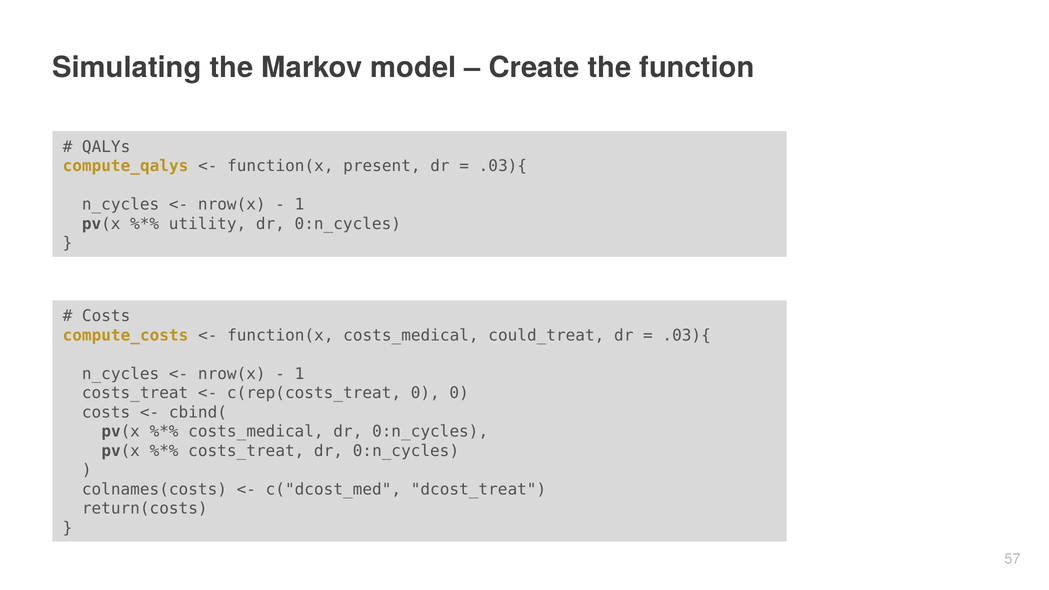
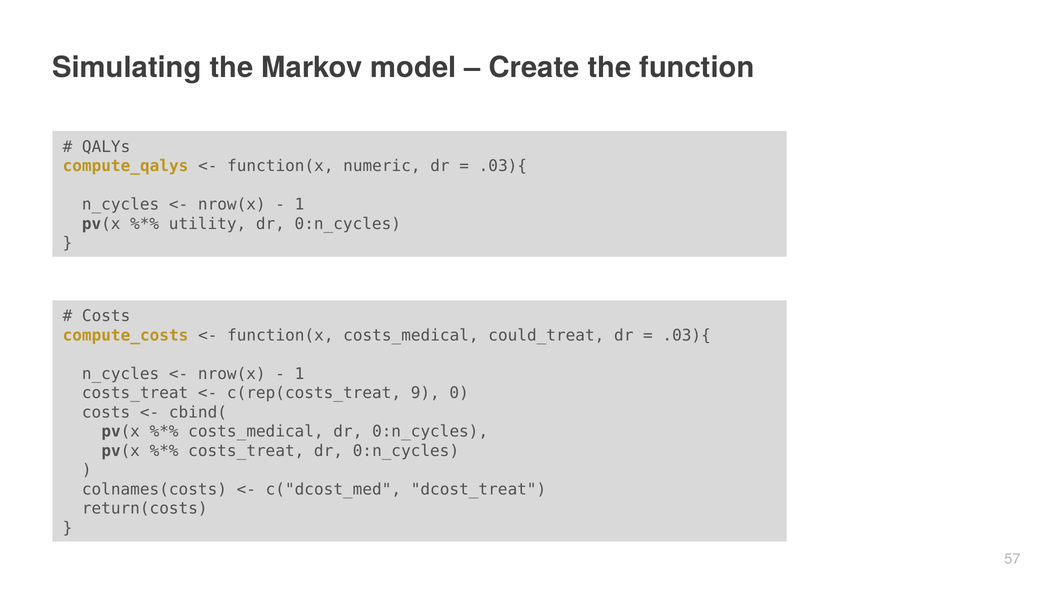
present: present -> numeric
c(rep(costs_treat 0: 0 -> 9
